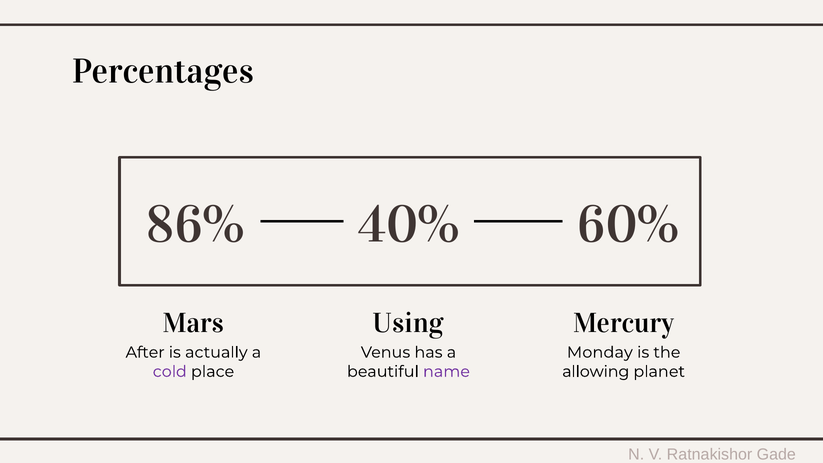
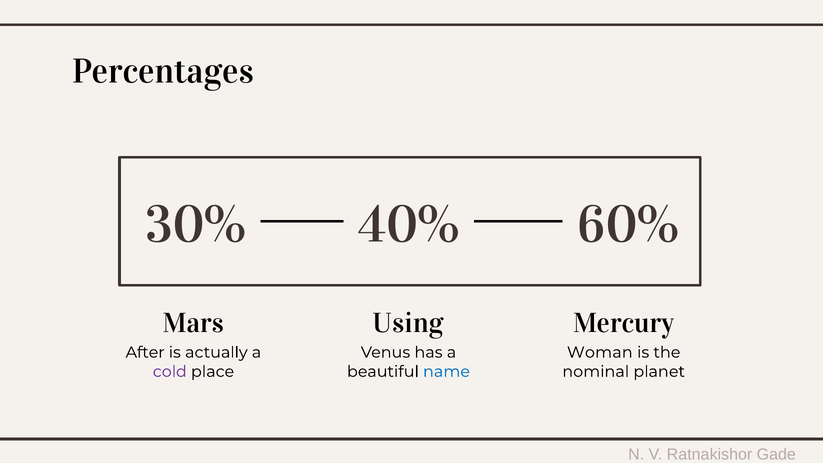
86%: 86% -> 30%
Monday: Monday -> Woman
name colour: purple -> blue
allowing: allowing -> nominal
